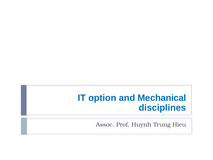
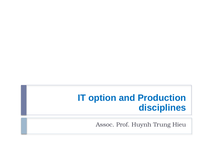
Mechanical: Mechanical -> Production
